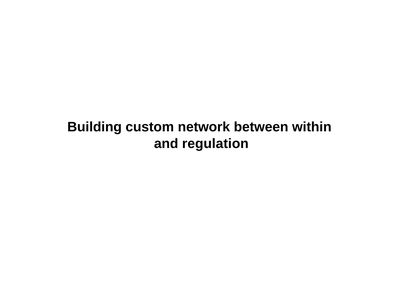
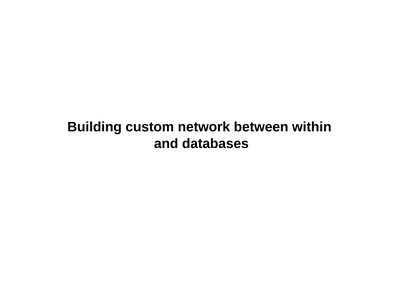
regulation: regulation -> databases
